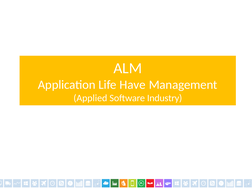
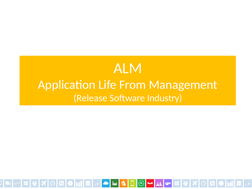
Have: Have -> From
Applied: Applied -> Release
